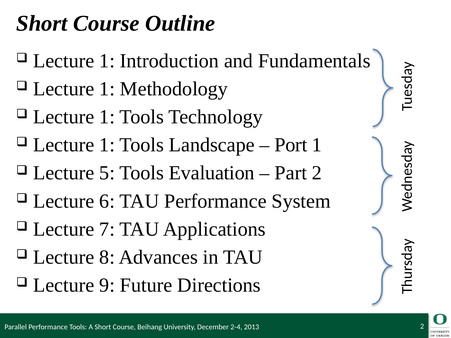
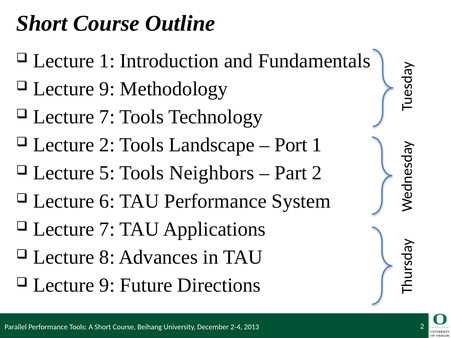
1 at (107, 89): 1 -> 9
1 at (107, 117): 1 -> 7
1 at (107, 145): 1 -> 2
Evaluation: Evaluation -> Neighbors
